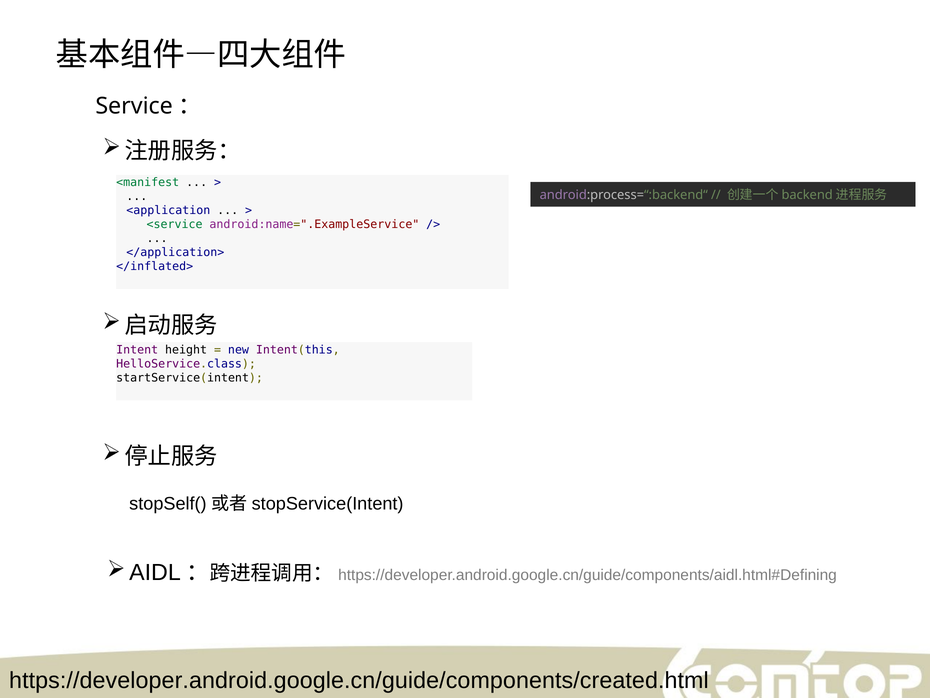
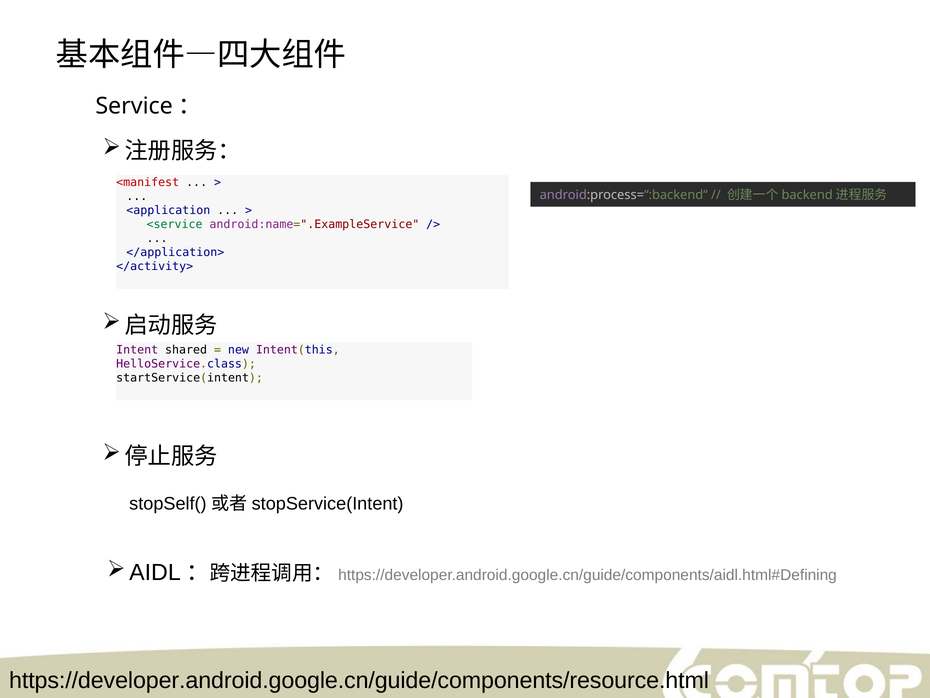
<manifest colour: green -> red
</inflated>: </inflated> -> </activity>
height: height -> shared
https://developer.android.google.cn/guide/components/created.html: https://developer.android.google.cn/guide/components/created.html -> https://developer.android.google.cn/guide/components/resource.html
